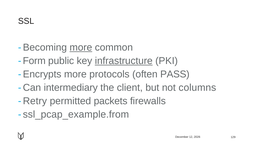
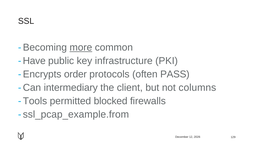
Form: Form -> Have
infrastructure underline: present -> none
Encrypts more: more -> order
Retry: Retry -> Tools
packets: packets -> blocked
